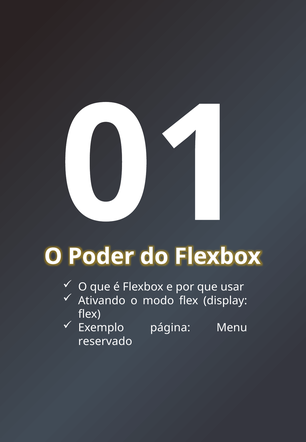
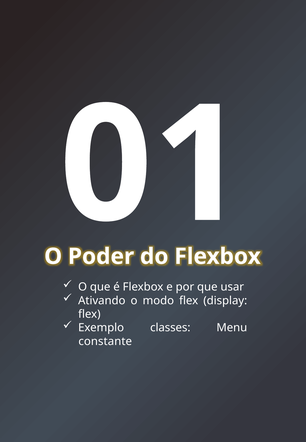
página: página -> classes
reservado: reservado -> constante
